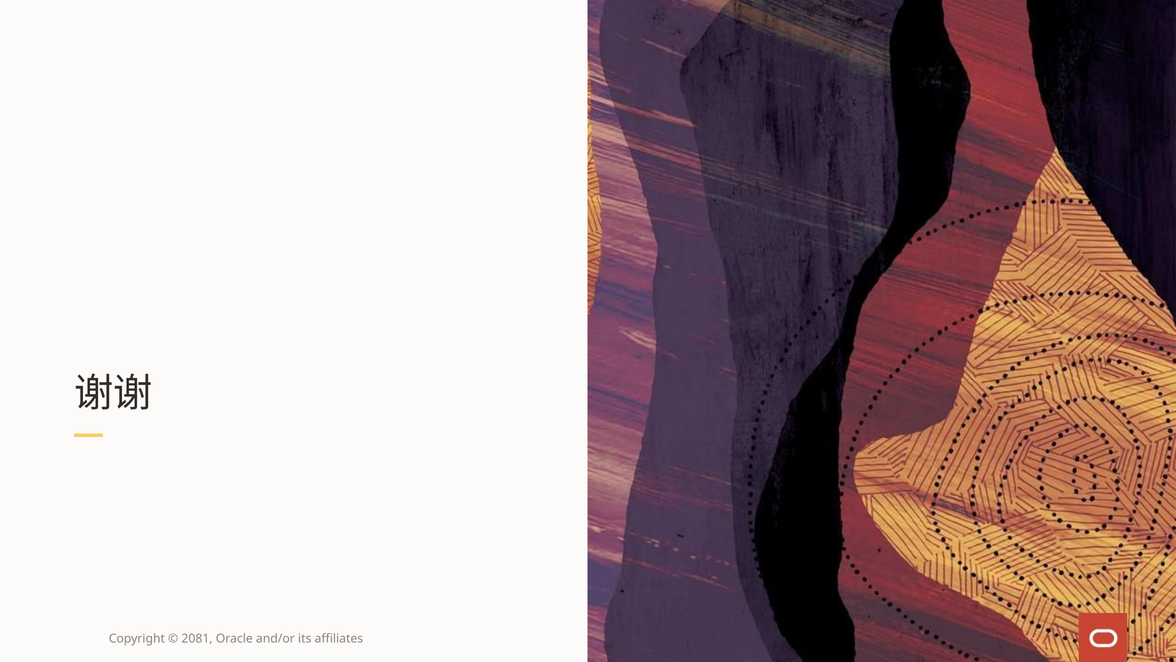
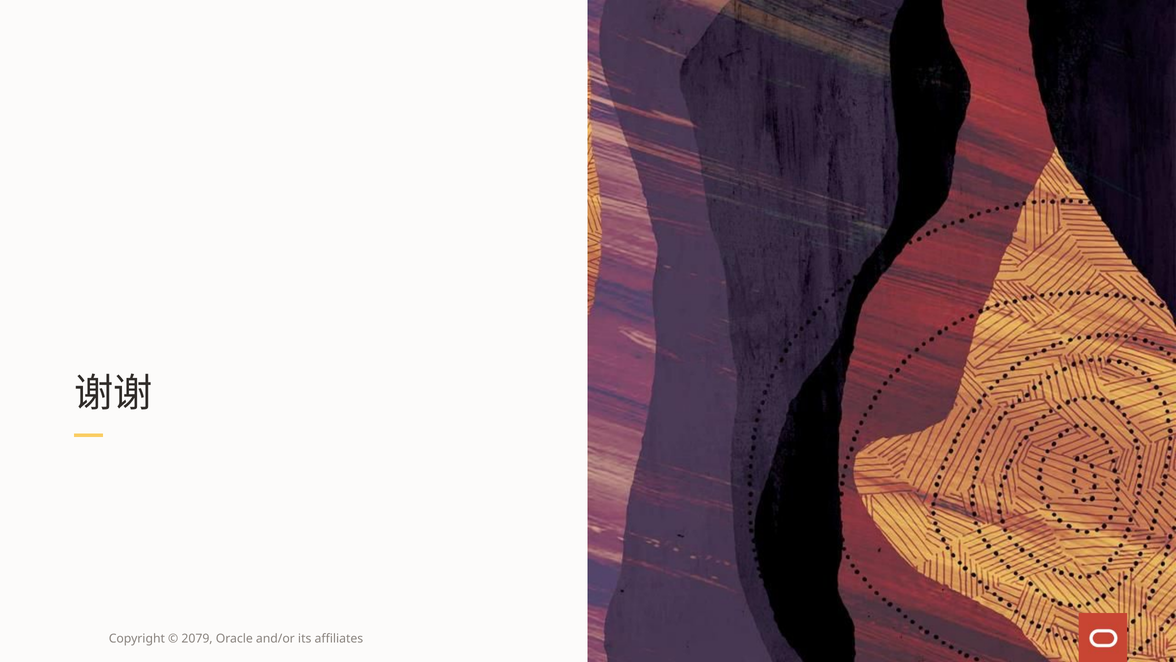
2081: 2081 -> 2079
